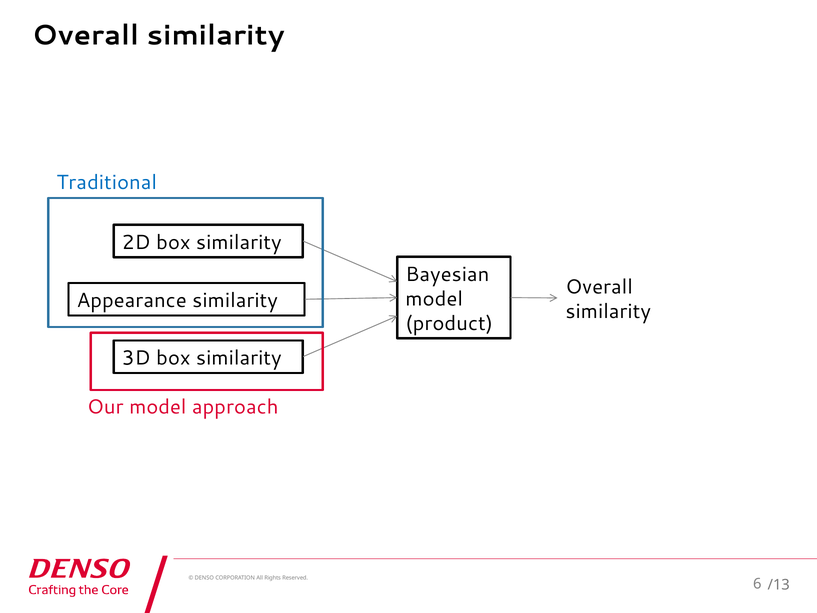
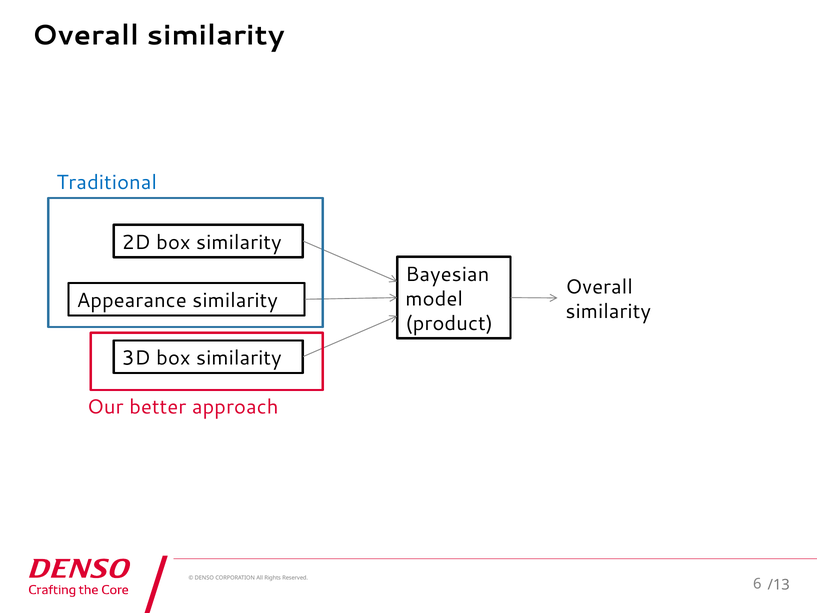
Our model: model -> better
